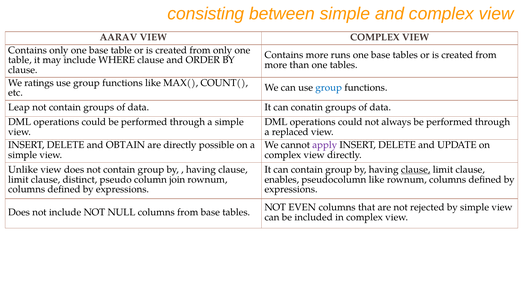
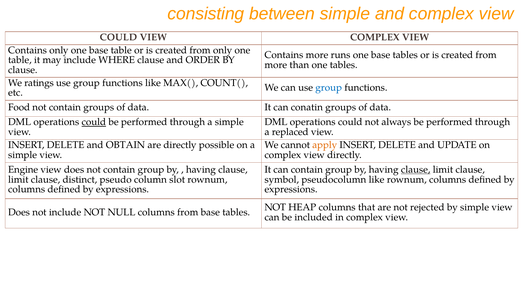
AARAV at (118, 37): AARAV -> COULD
Leap: Leap -> Food
could at (94, 122) underline: none -> present
apply colour: purple -> orange
Unlike: Unlike -> Engine
join: join -> slot
enables: enables -> symbol
EVEN: EVEN -> HEAP
